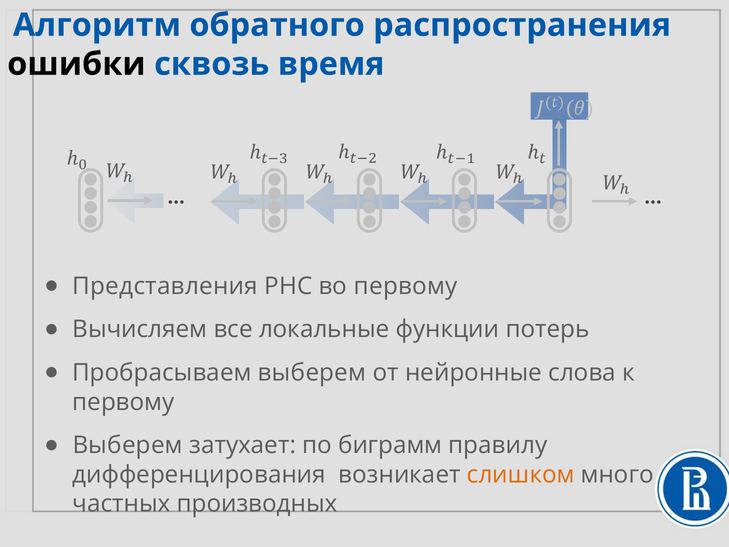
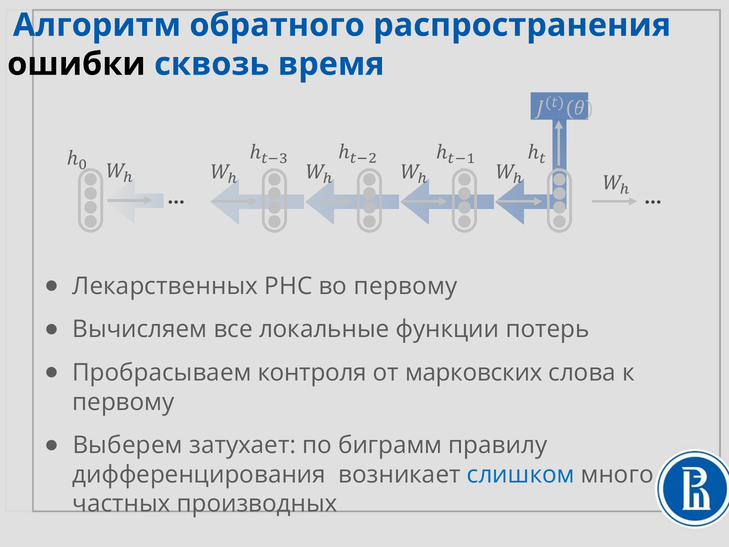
Представления: Представления -> Лекарственных
Пробрасываем выберем: выберем -> контроля
нейронные: нейронные -> марковских
слишком colour: orange -> blue
